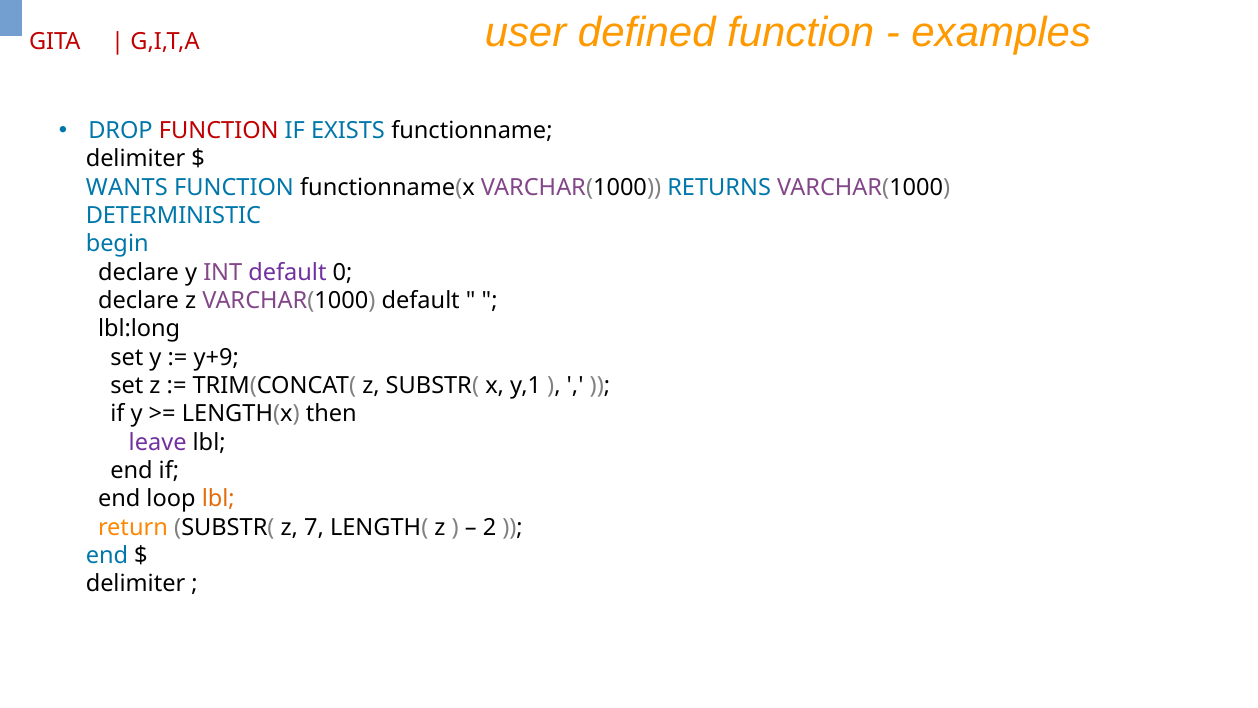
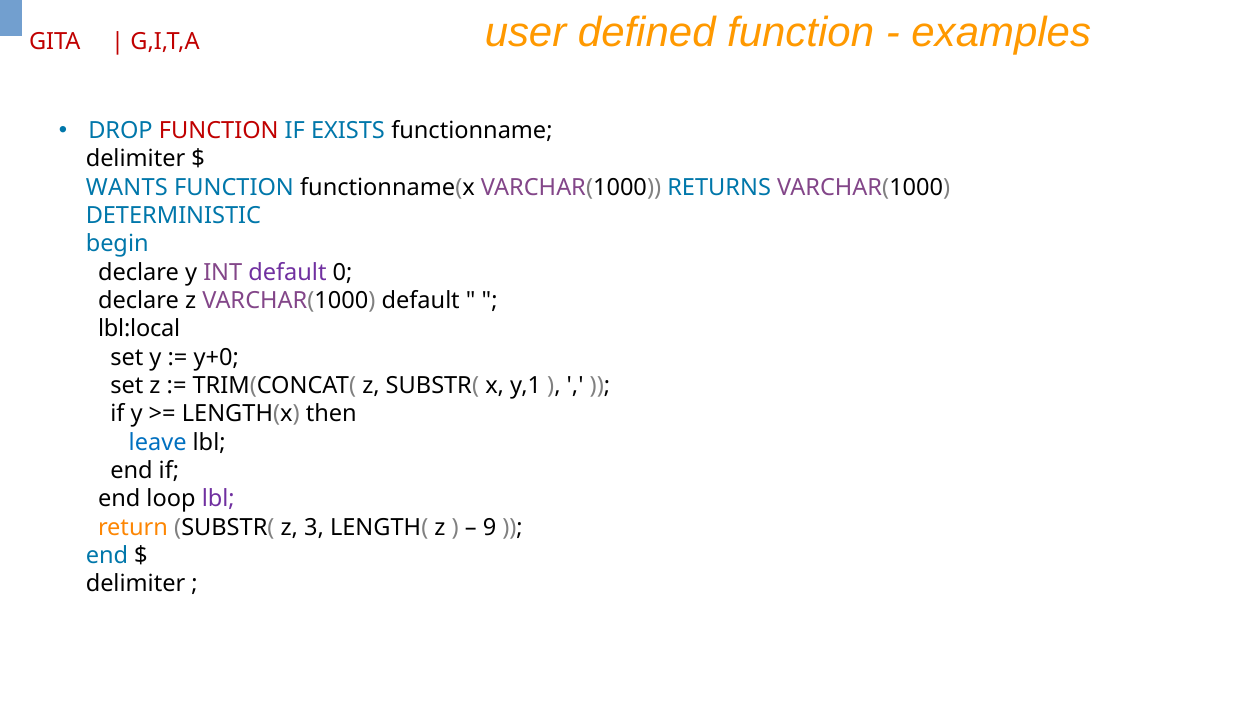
lbl:long: lbl:long -> lbl:local
y+9: y+9 -> y+0
leave colour: purple -> blue
lbl at (218, 499) colour: orange -> purple
7: 7 -> 3
2: 2 -> 9
